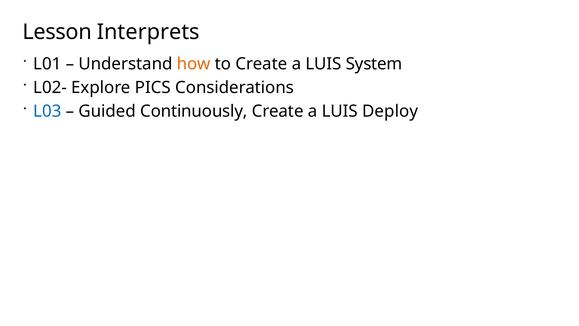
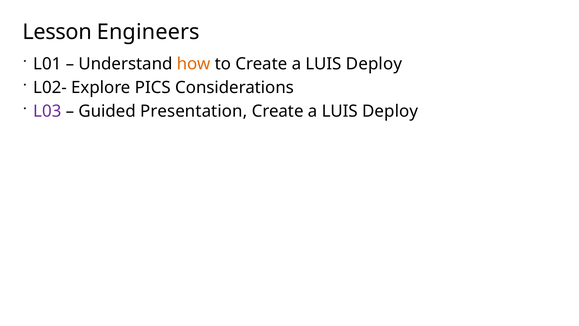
Interprets: Interprets -> Engineers
System at (374, 64): System -> Deploy
L03 colour: blue -> purple
Continuously: Continuously -> Presentation
